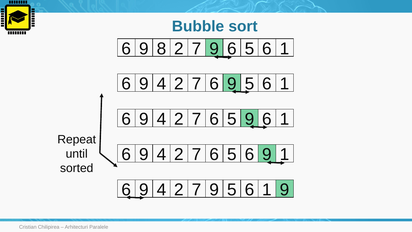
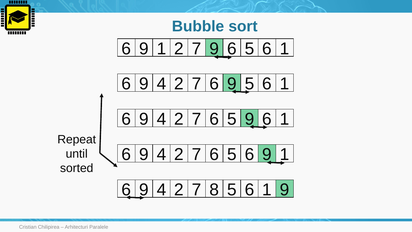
8 at (161, 49): 8 -> 1
4 2 7 9: 9 -> 8
